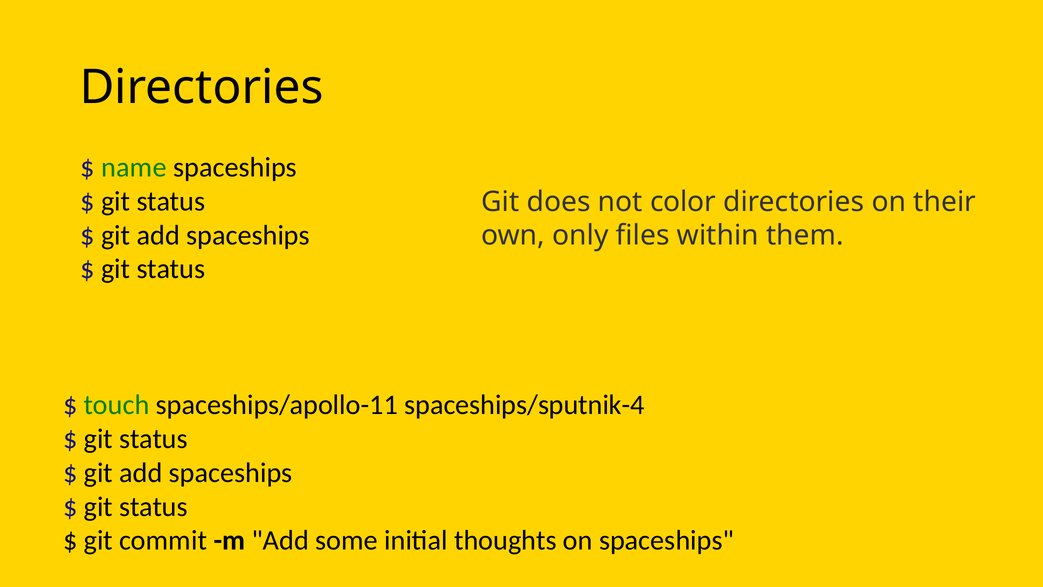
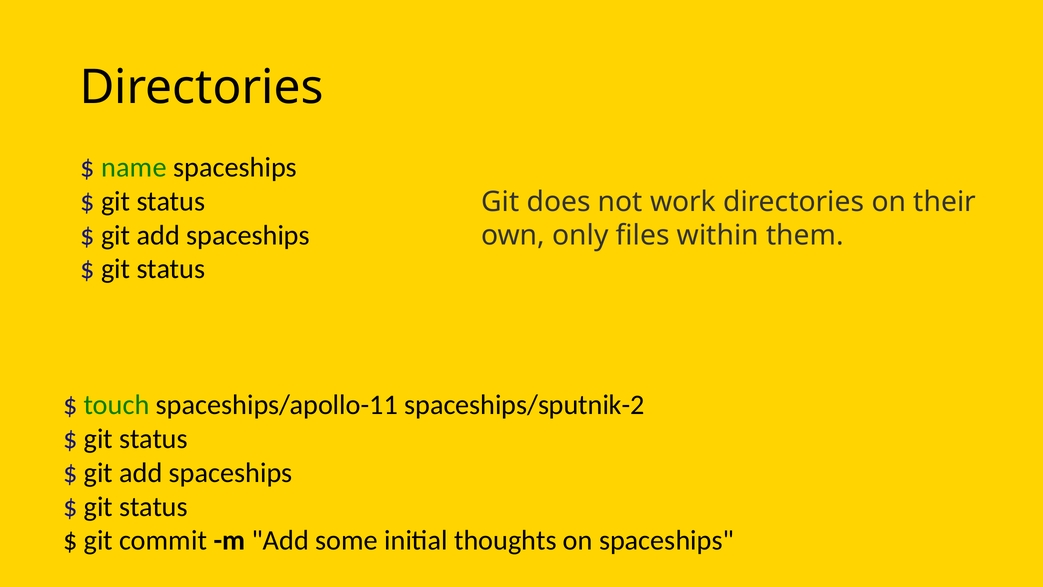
color: color -> work
spaceships/sputnik-4: spaceships/sputnik-4 -> spaceships/sputnik-2
